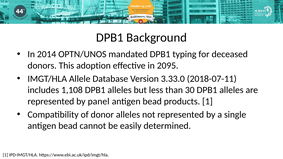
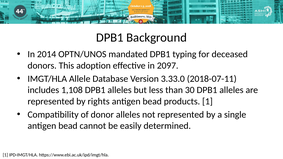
2095: 2095 -> 2097
panel: panel -> rights
